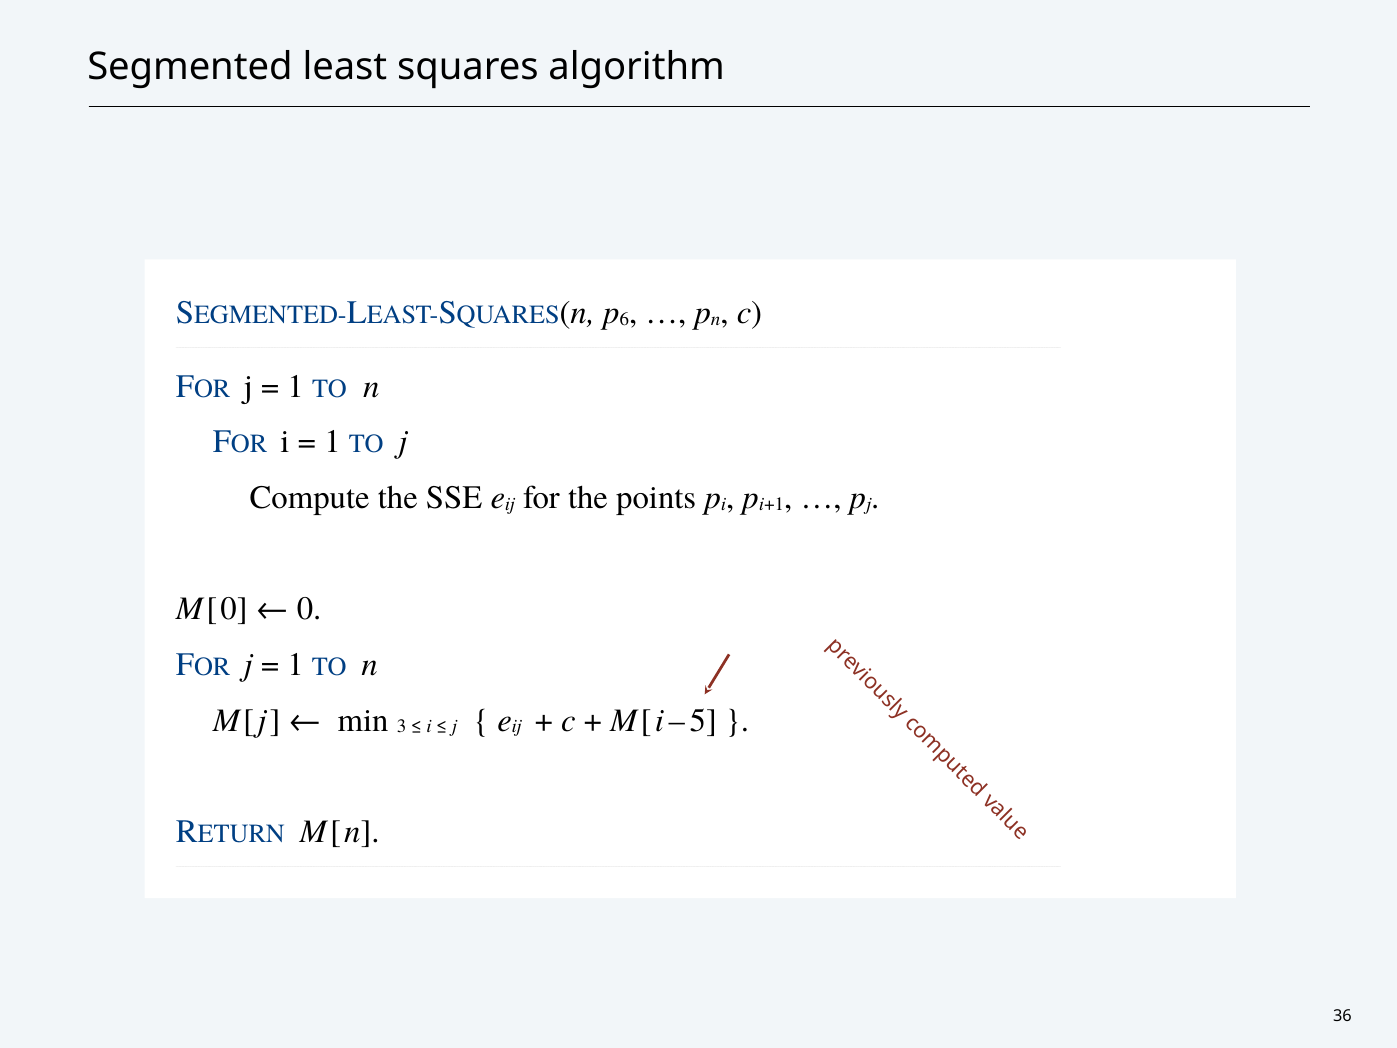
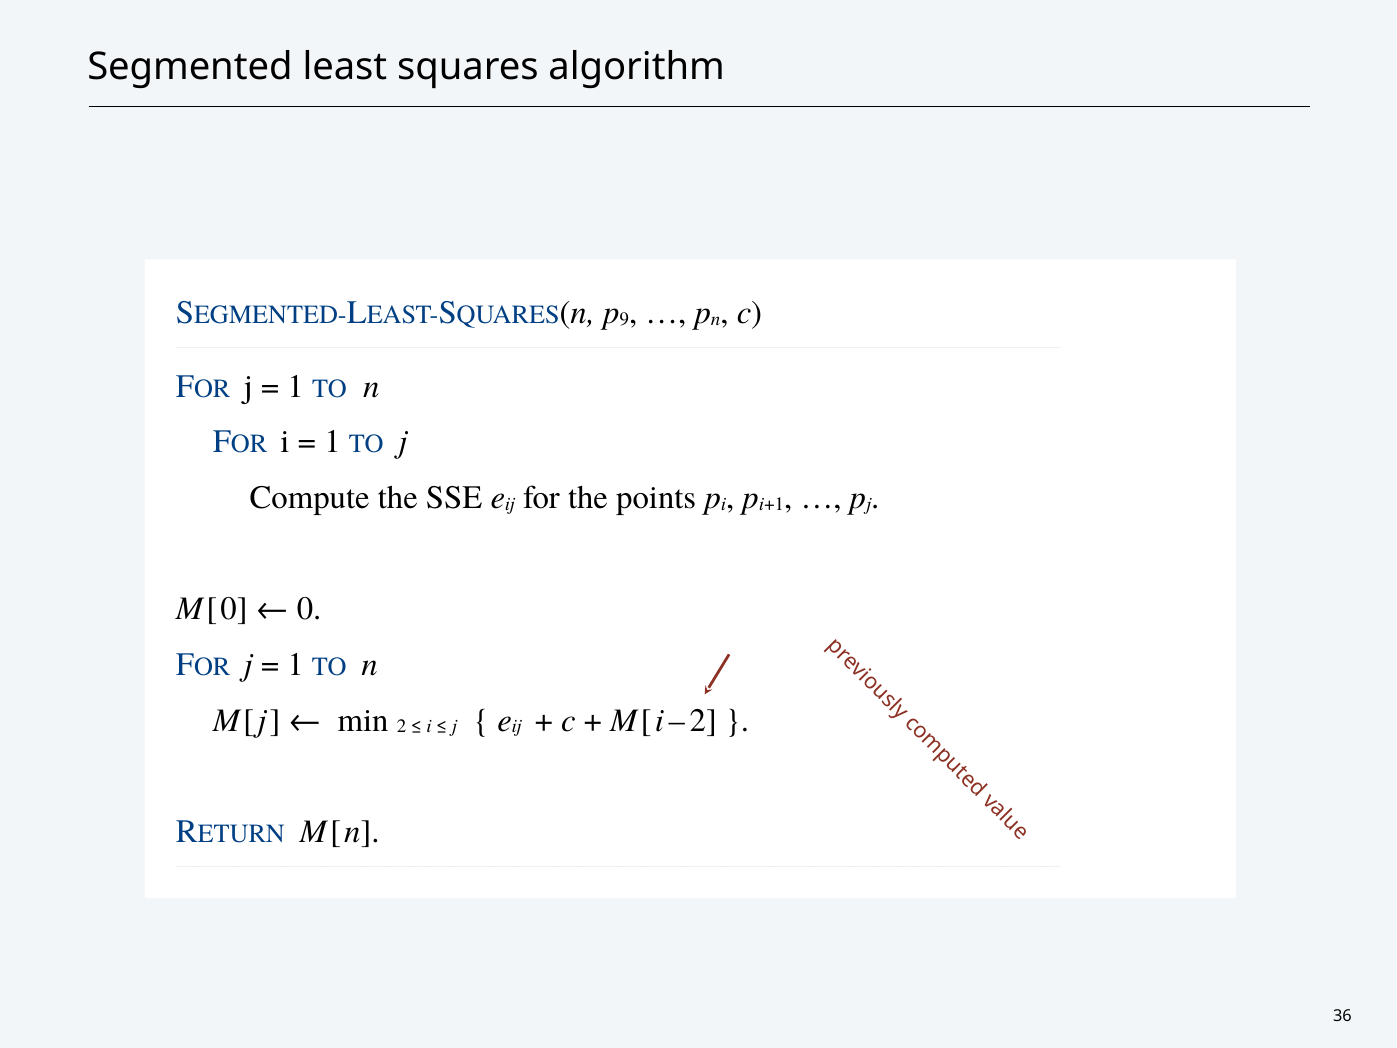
6: 6 -> 9
min 3: 3 -> 2
5 at (703, 720): 5 -> 2
